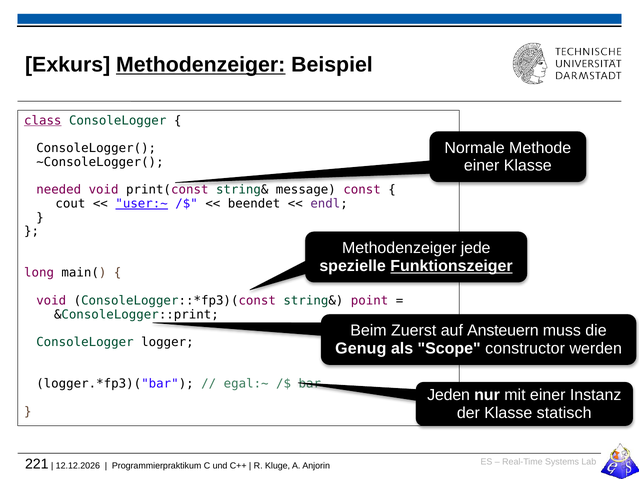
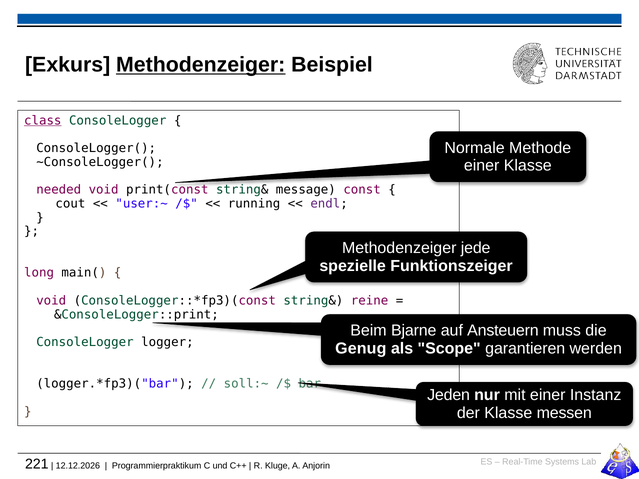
user:~ underline: present -> none
beendet: beendet -> running
Funktionszeiger underline: present -> none
point: point -> reine
Zuerst: Zuerst -> Bjarne
constructor: constructor -> garantieren
egal:~: egal:~ -> soll:~
statisch: statisch -> messen
